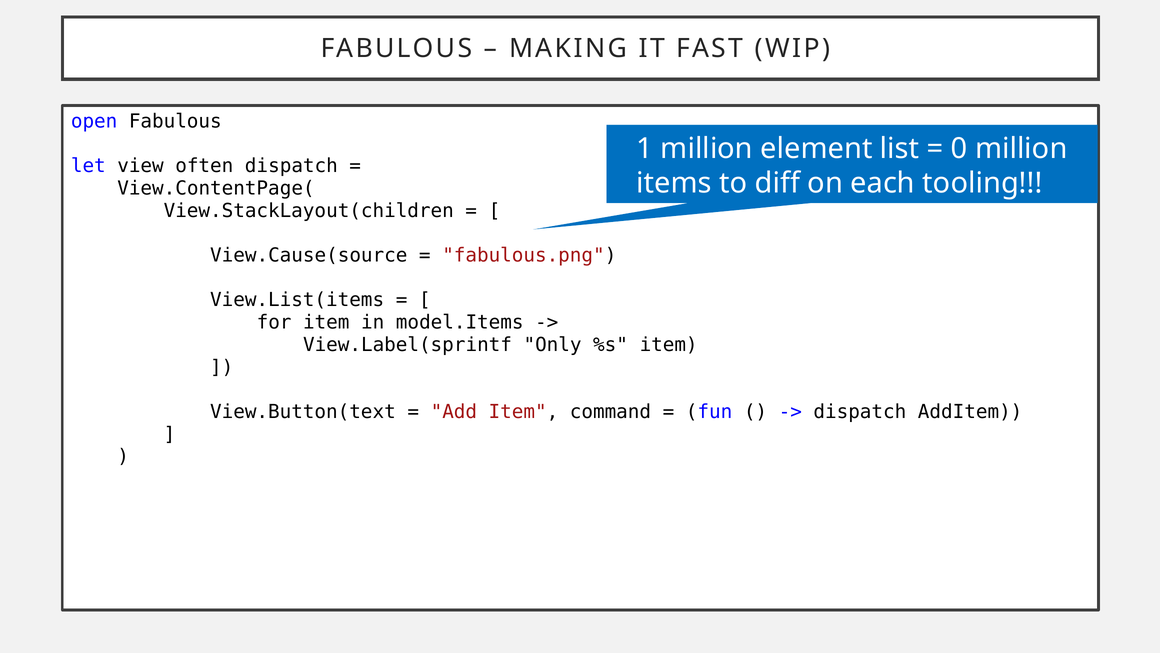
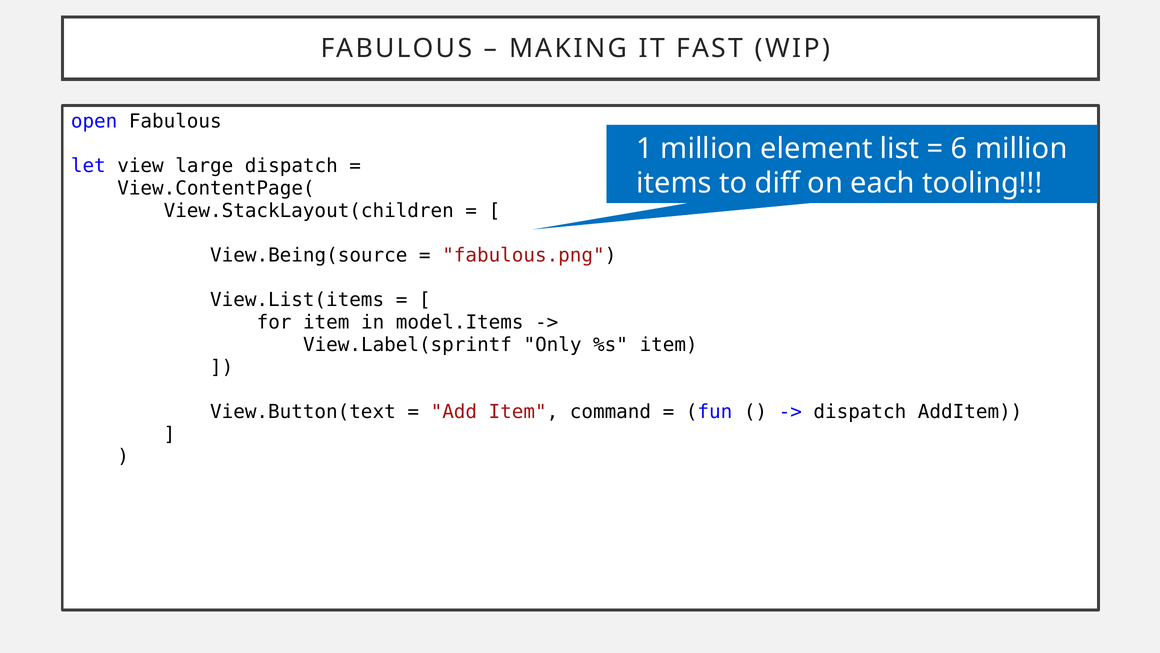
0: 0 -> 6
often: often -> large
View.Cause(source: View.Cause(source -> View.Being(source
